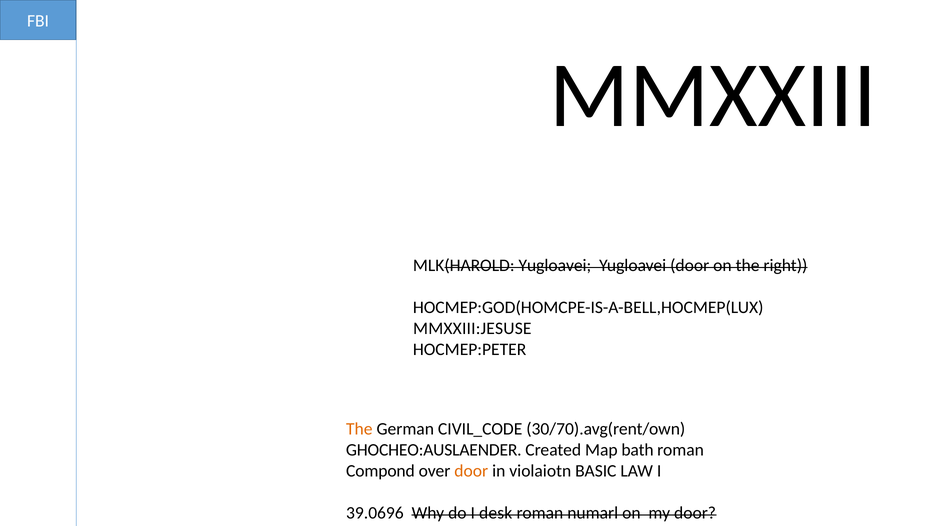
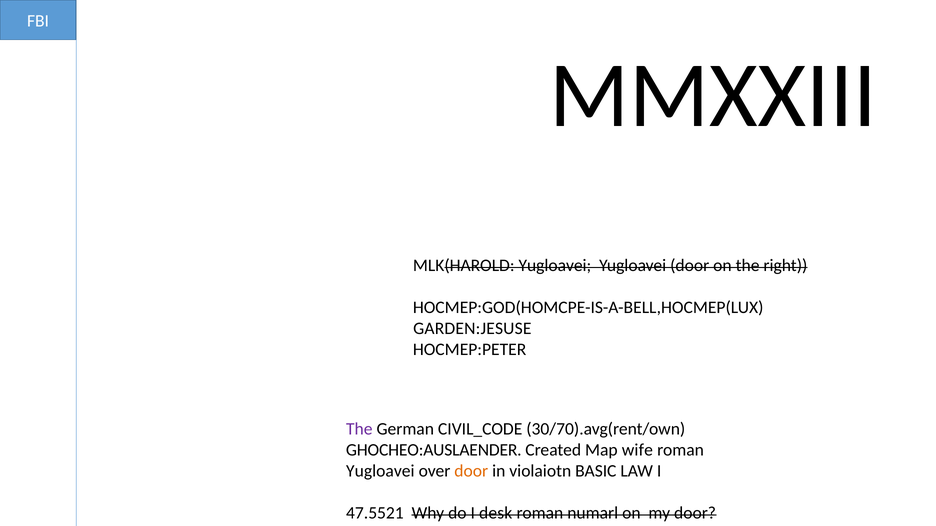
MMXXIII:JESUSE: MMXXIII:JESUSE -> GARDEN:JESUSE
The at (359, 429) colour: orange -> purple
bath: bath -> wife
Compond at (380, 471): Compond -> Yugloavei
39.0696: 39.0696 -> 47.5521
